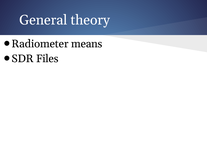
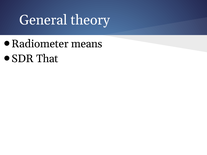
Files: Files -> That
